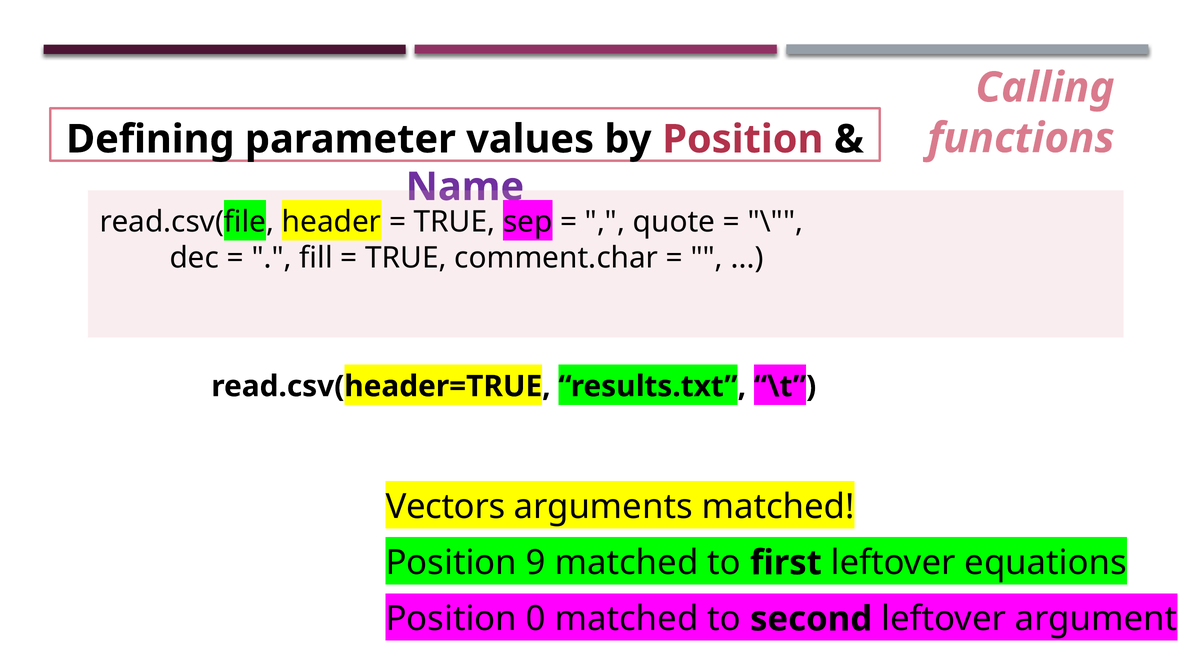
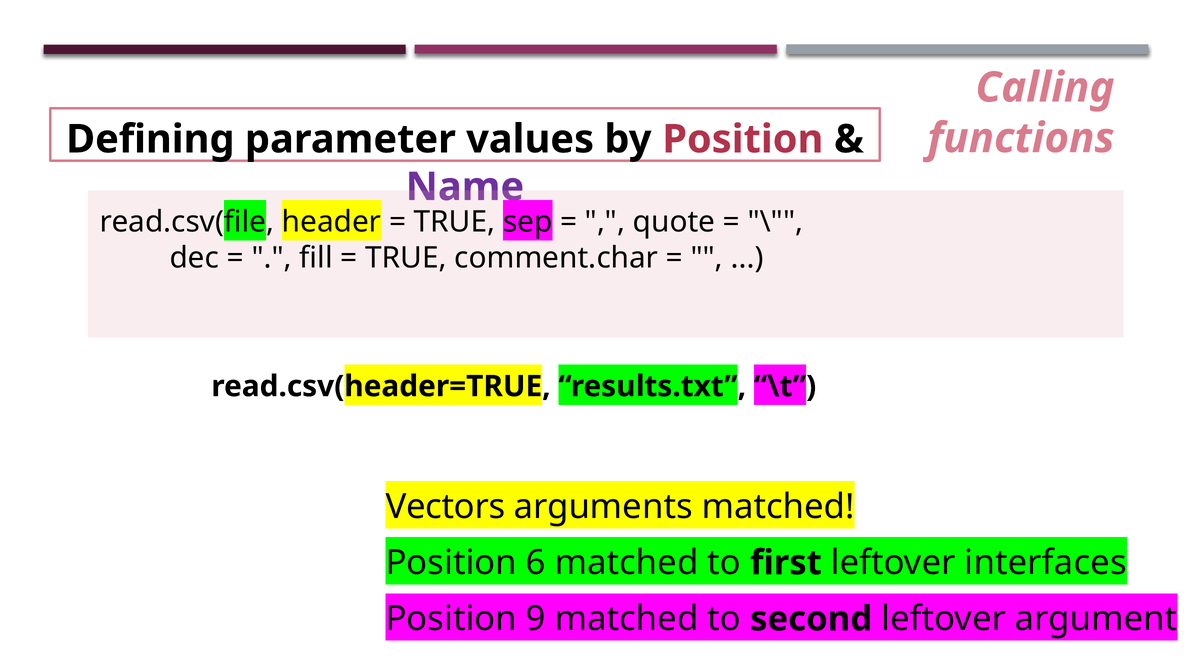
9: 9 -> 6
equations: equations -> interfaces
0: 0 -> 9
